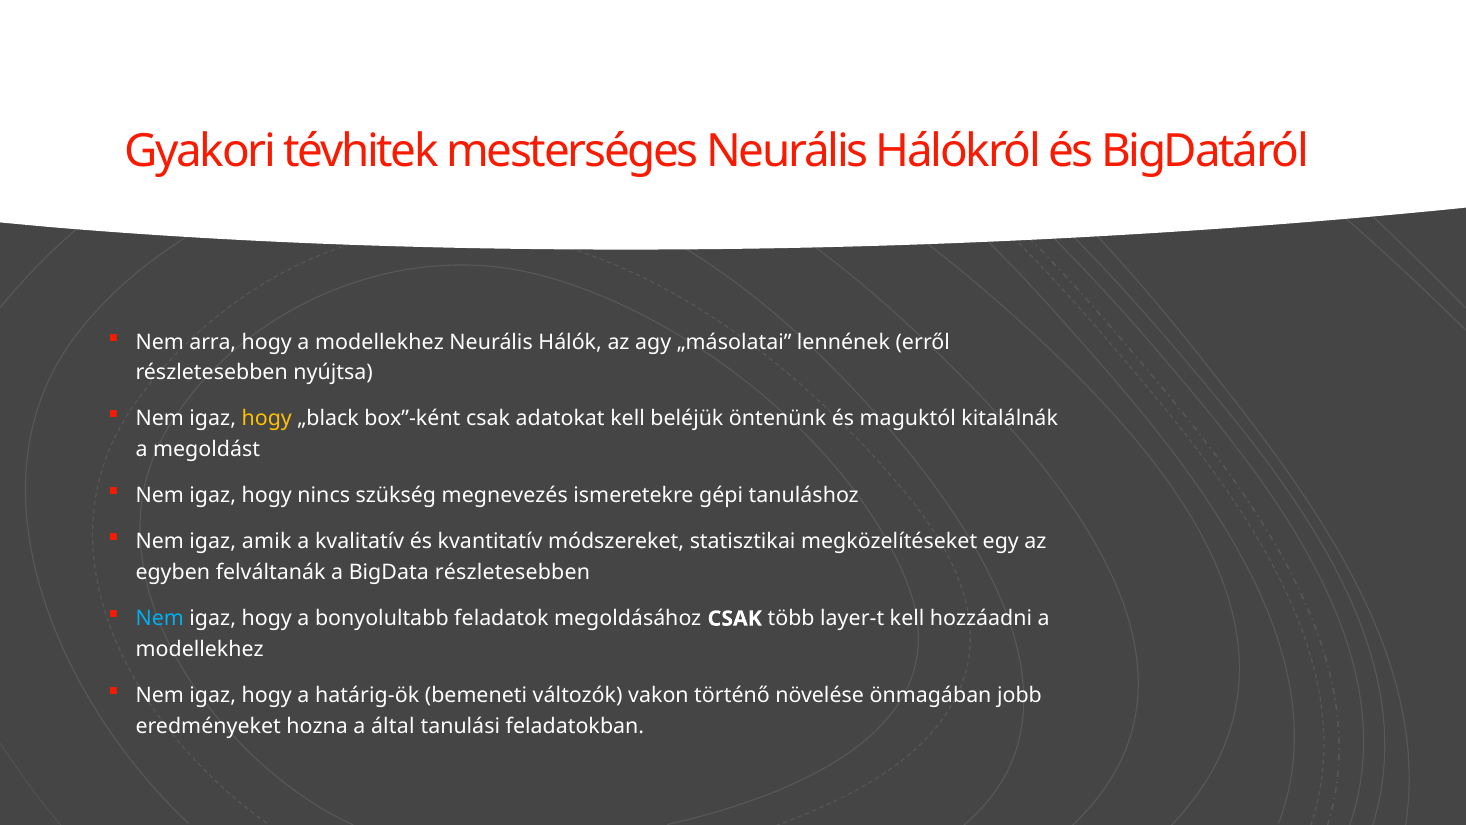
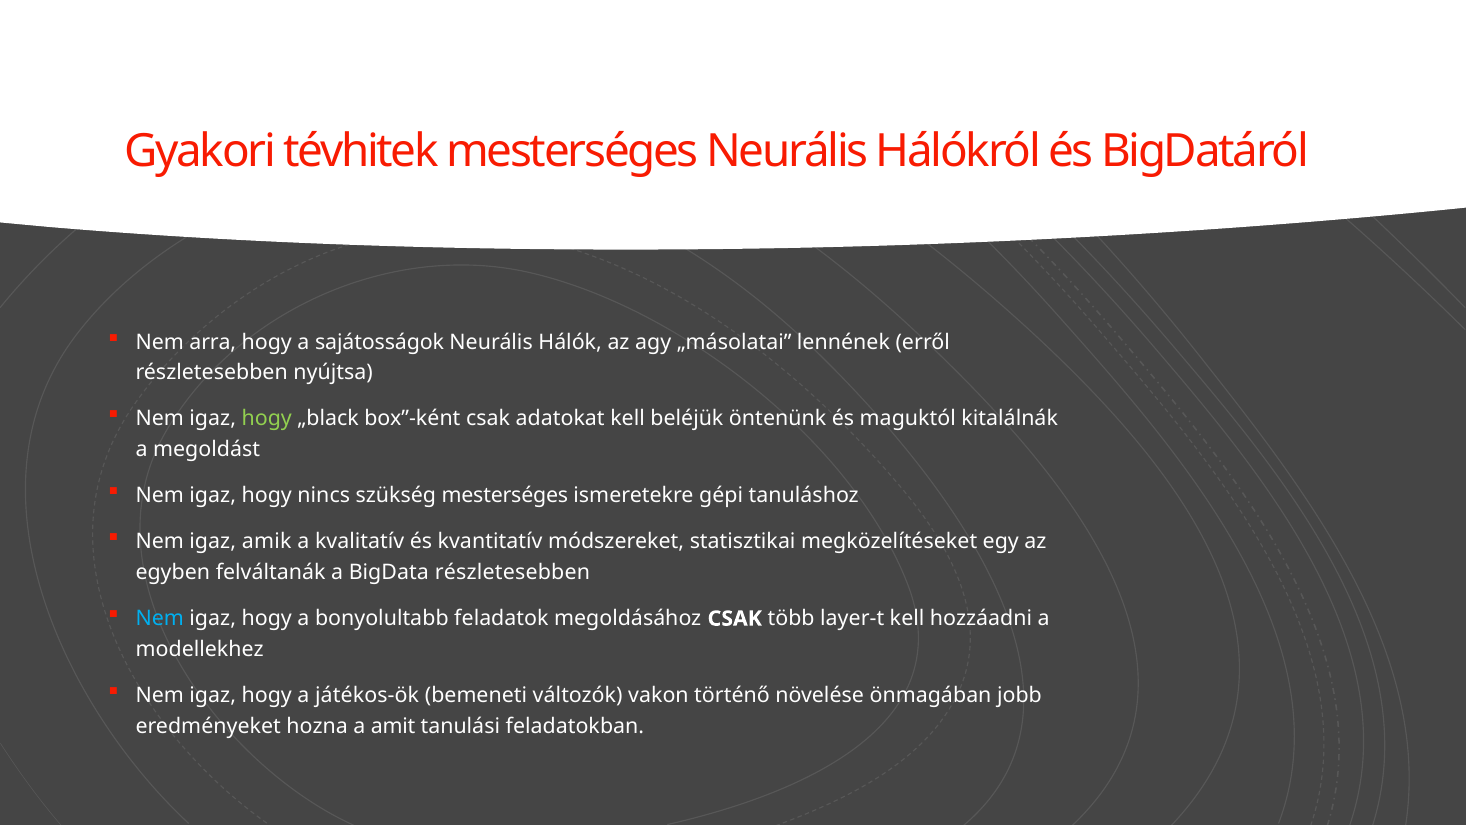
hogy a modellekhez: modellekhez -> sajátosságok
hogy at (267, 419) colour: yellow -> light green
szükség megnevezés: megnevezés -> mesterséges
határig-ök: határig-ök -> játékos-ök
által: által -> amit
